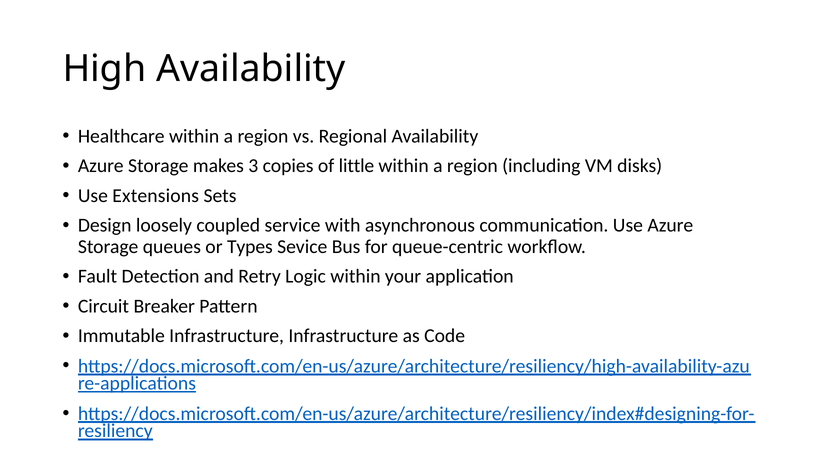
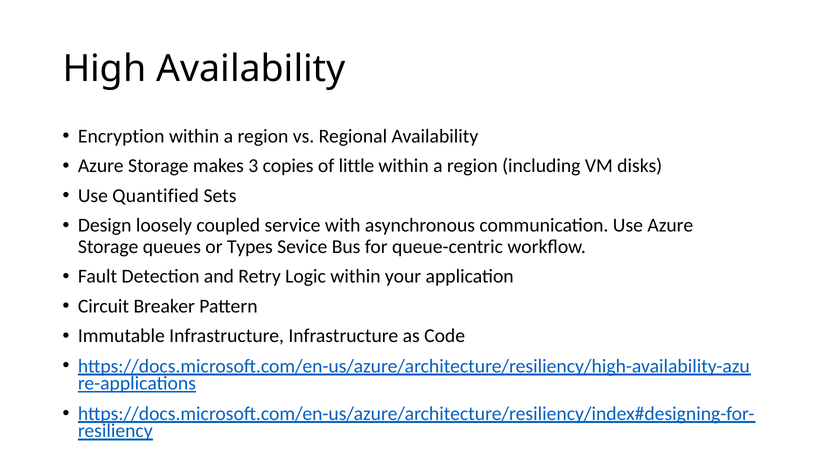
Healthcare: Healthcare -> Encryption
Extensions: Extensions -> Quantified
